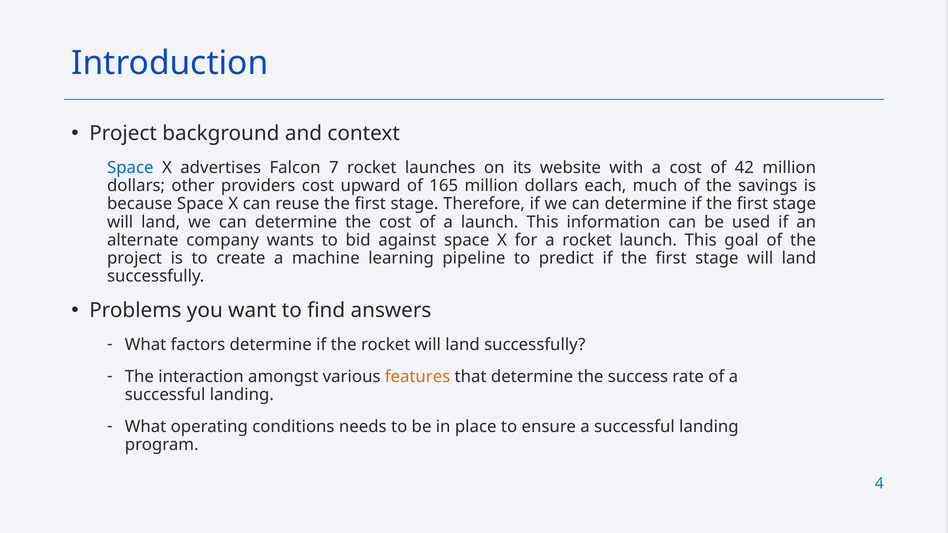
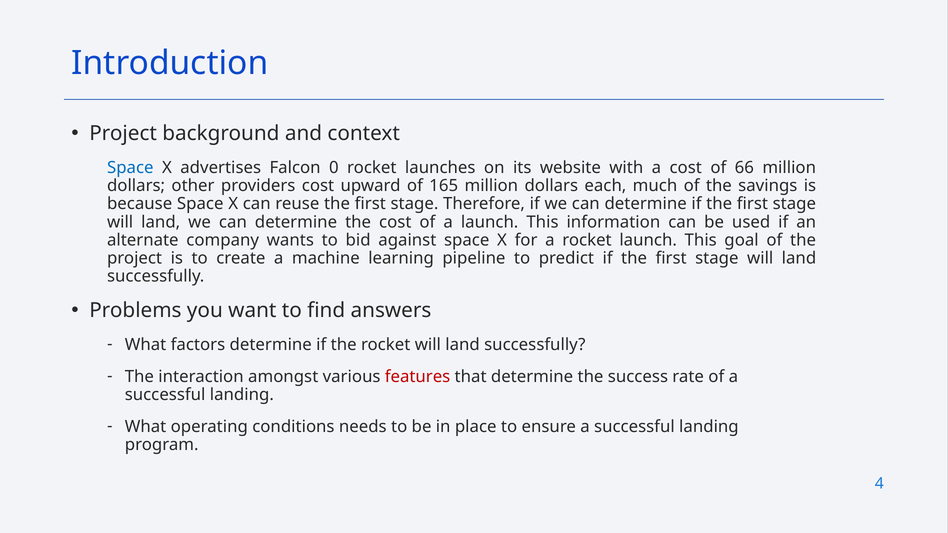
7: 7 -> 0
42: 42 -> 66
features colour: orange -> red
